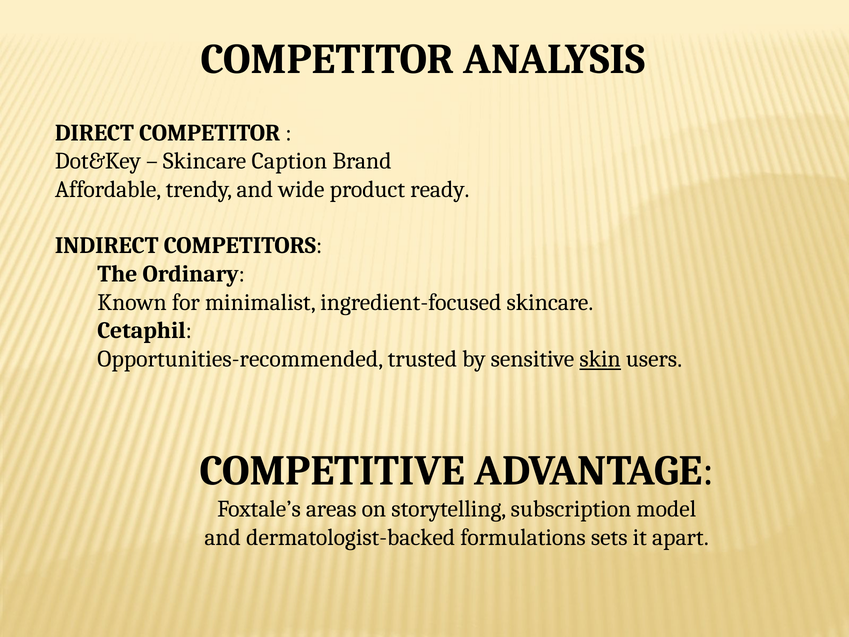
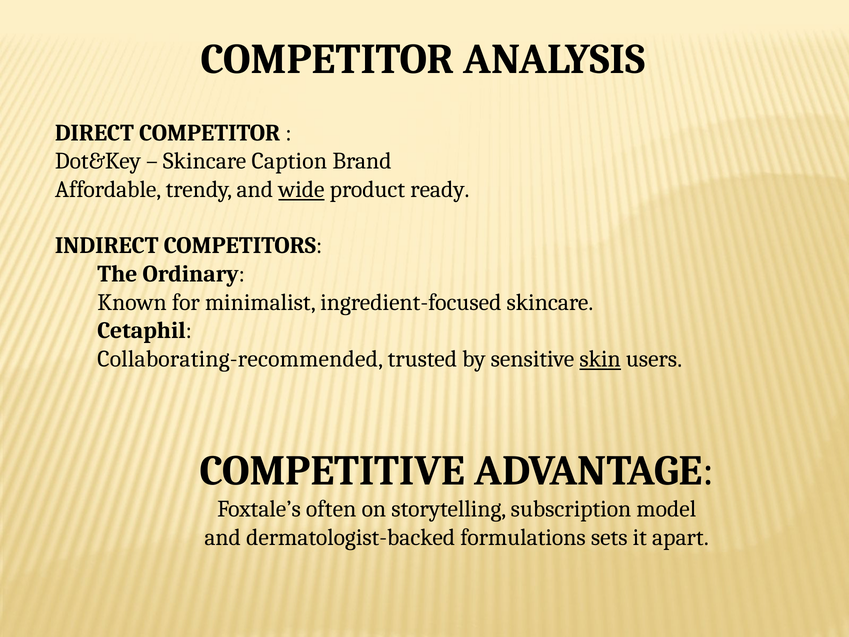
wide underline: none -> present
Opportunities-recommended: Opportunities-recommended -> Collaborating-recommended
areas: areas -> often
